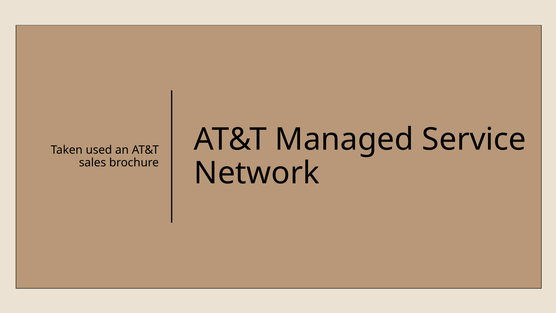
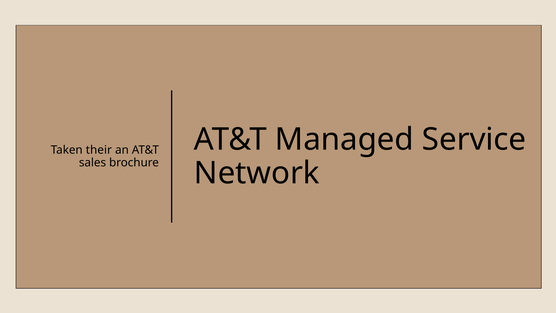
used: used -> their
